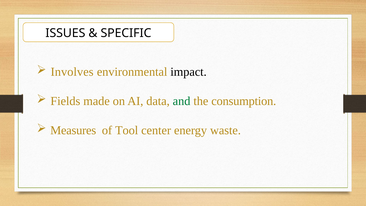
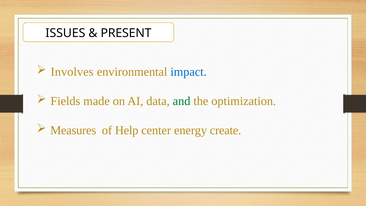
SPECIFIC: SPECIFIC -> PRESENT
impact colour: black -> blue
consumption: consumption -> optimization
Tool: Tool -> Help
waste: waste -> create
